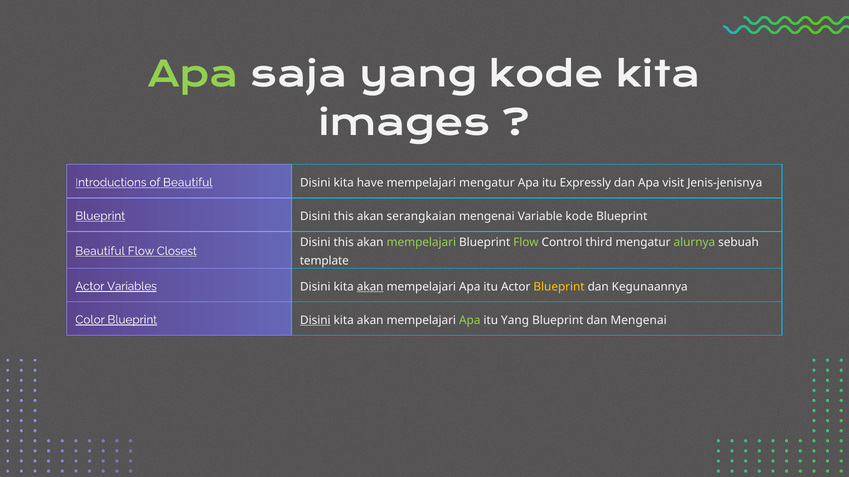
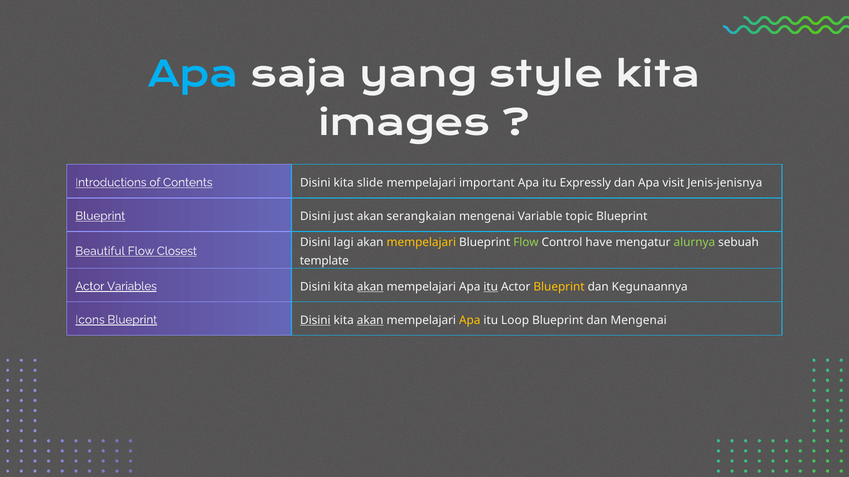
Apa at (193, 75) colour: light green -> light blue
yang kode: kode -> style
of Beautiful: Beautiful -> Contents
have: have -> slide
mempelajari mengatur: mengatur -> important
this at (344, 217): this -> just
Variable kode: kode -> topic
this at (344, 243): this -> lagi
mempelajari at (421, 243) colour: light green -> yellow
third: third -> have
itu at (491, 287) underline: none -> present
Color: Color -> Icons
akan at (370, 321) underline: none -> present
Apa at (470, 321) colour: light green -> yellow
itu Yang: Yang -> Loop
